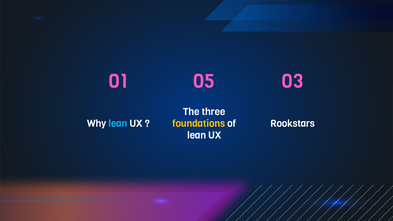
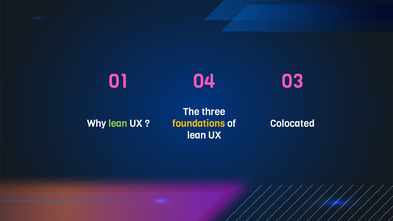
05: 05 -> 04
lean at (118, 124) colour: light blue -> light green
Rookstars: Rookstars -> Colocated
